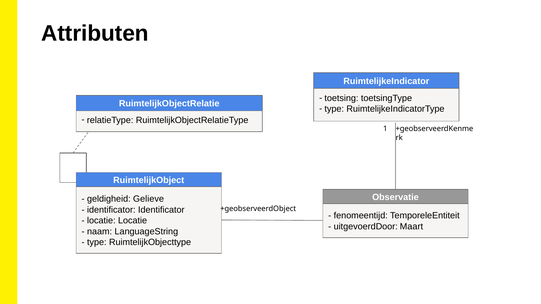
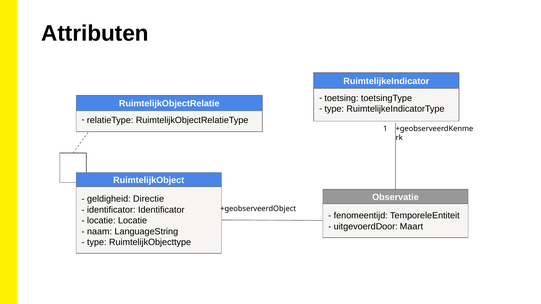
Gelieve: Gelieve -> Directie
